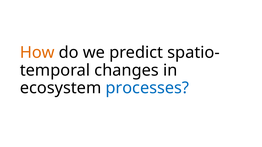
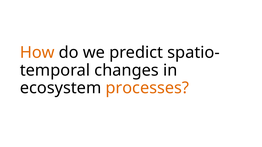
processes colour: blue -> orange
